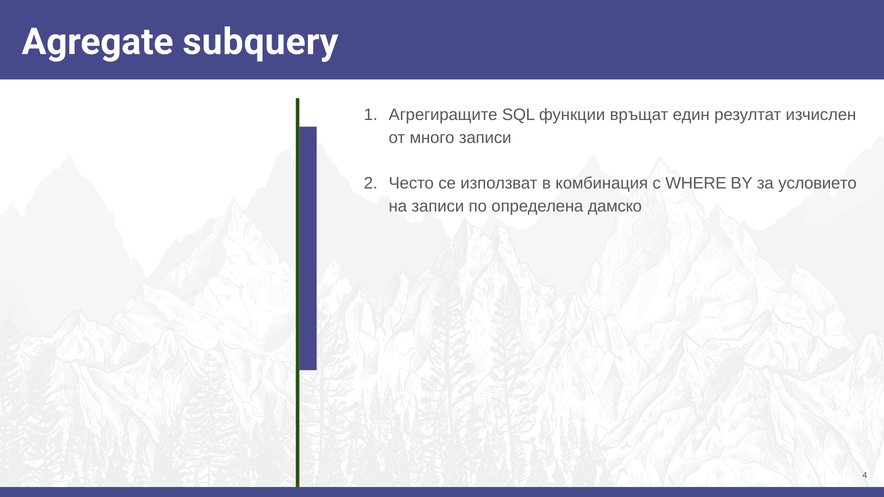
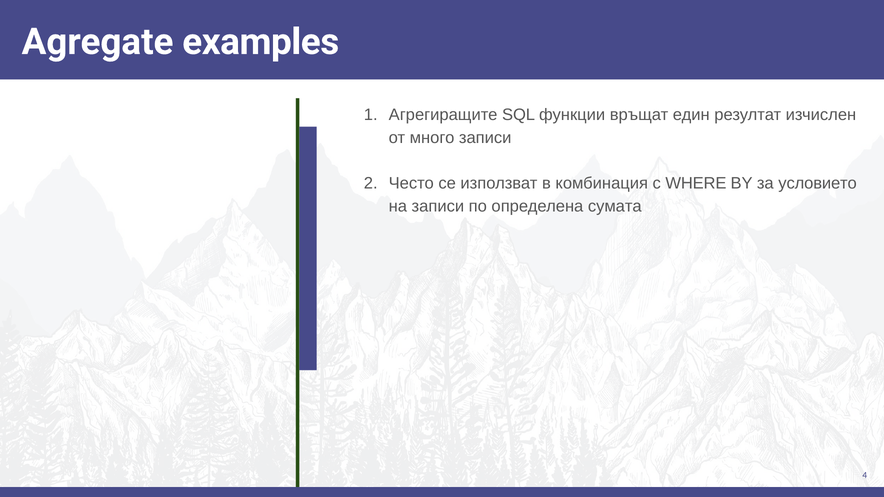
subquery: subquery -> examples
дамско: дамско -> сумата
